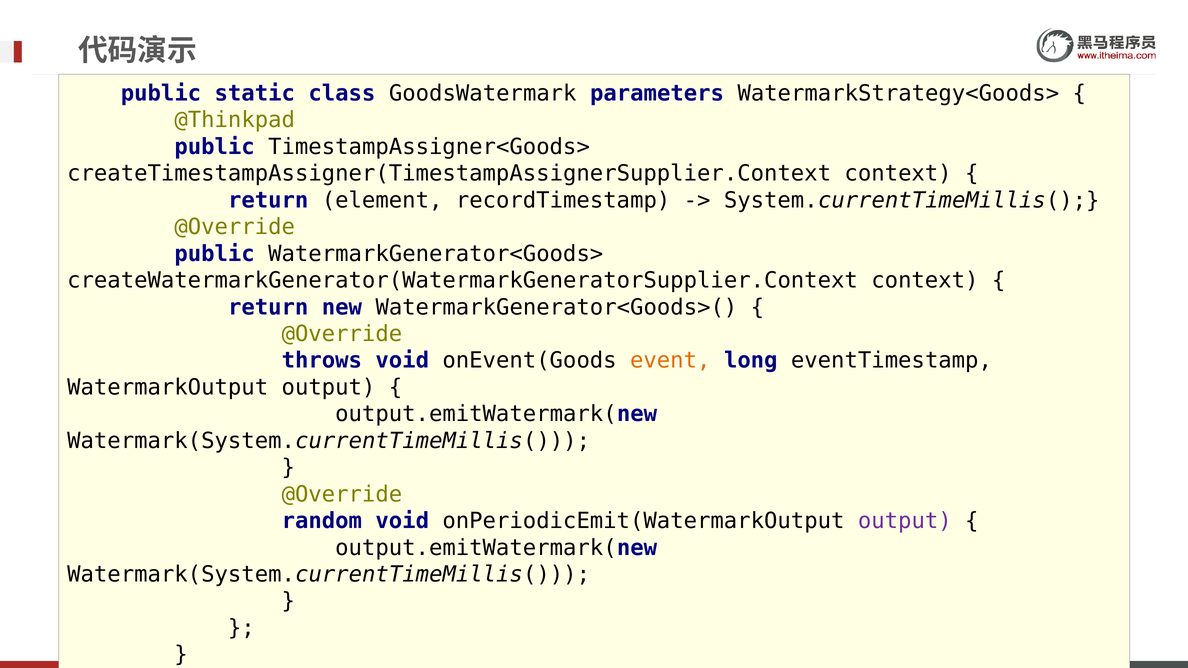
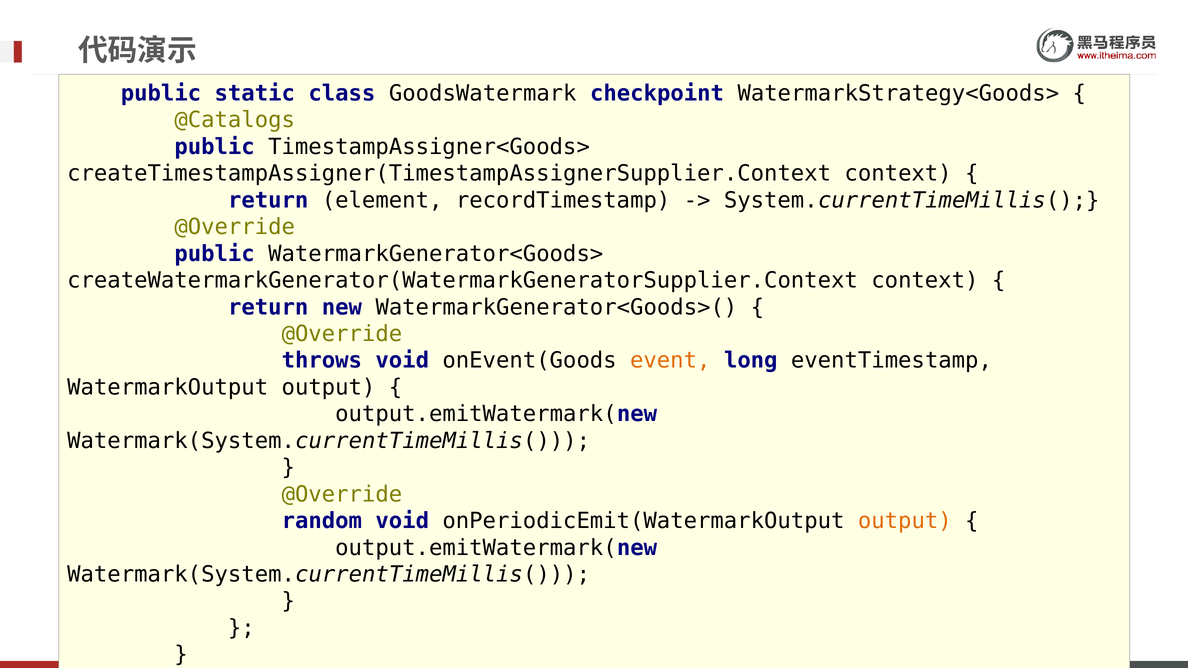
parameters: parameters -> checkpoint
@Thinkpad: @Thinkpad -> @Catalogs
output at (905, 521) colour: purple -> orange
